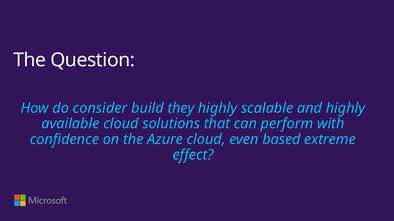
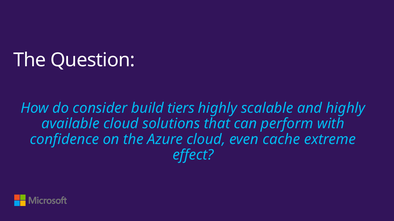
they: they -> tiers
based: based -> cache
